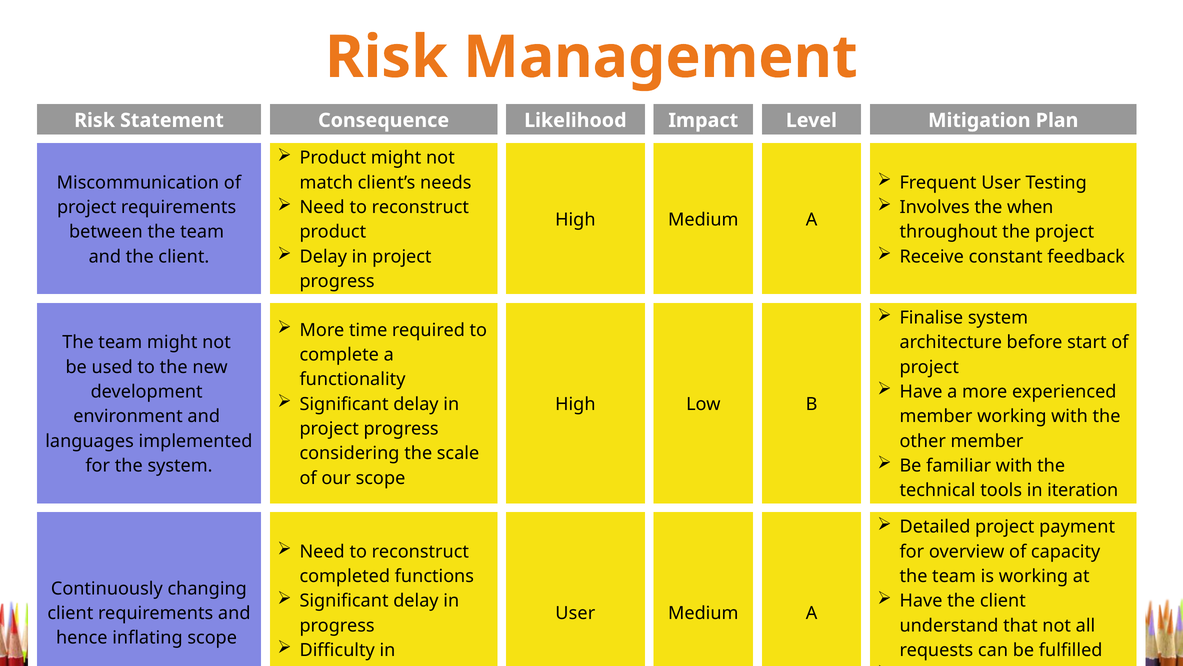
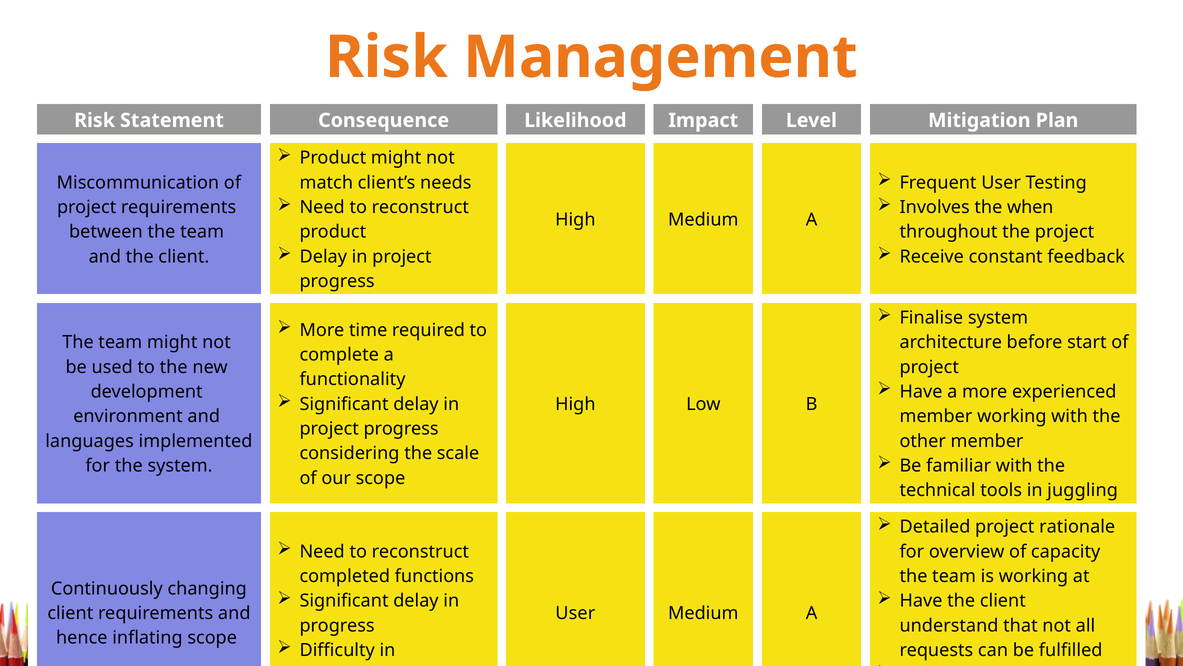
iteration: iteration -> juggling
payment: payment -> rationale
